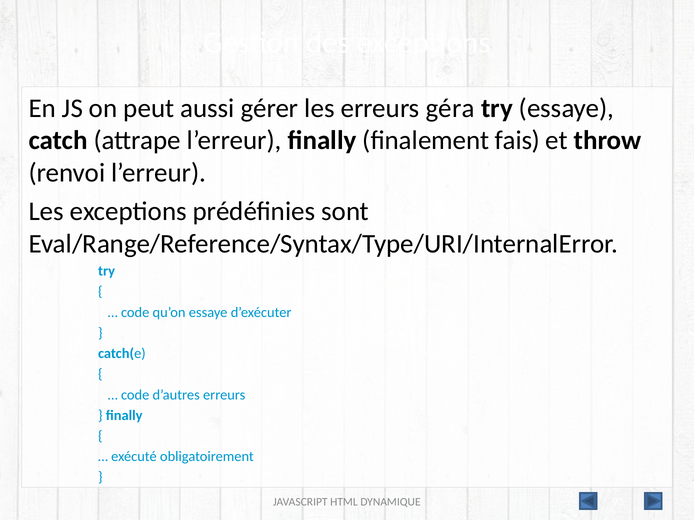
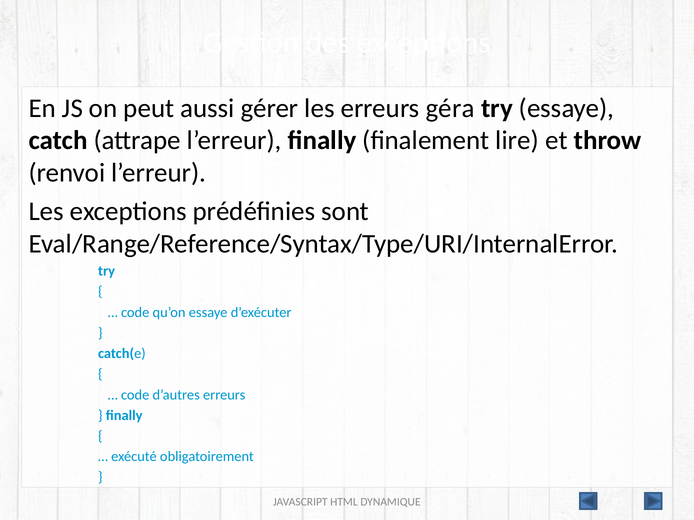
fais: fais -> lire
